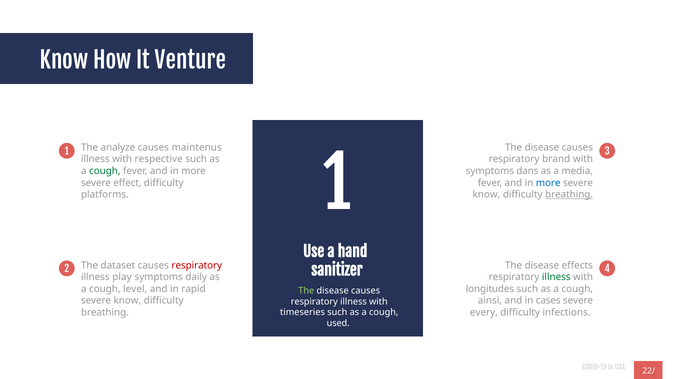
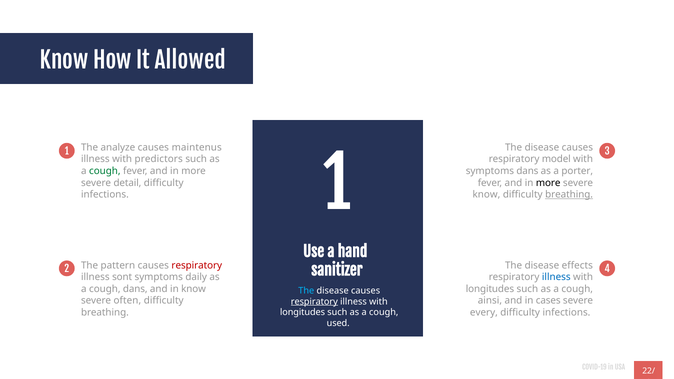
Venture: Venture -> Allowed
respective: respective -> predictors
brand: brand -> model
media: media -> porter
effect: effect -> detail
more at (548, 183) colour: blue -> black
platforms at (105, 195): platforms -> infections
dataset: dataset -> pattern
play: play -> sont
illness at (556, 277) colour: green -> blue
cough level: level -> dans
in rapid: rapid -> know
The at (306, 291) colour: light green -> light blue
know at (127, 301): know -> often
respiratory at (314, 302) underline: none -> present
timeseries at (302, 313): timeseries -> longitudes
